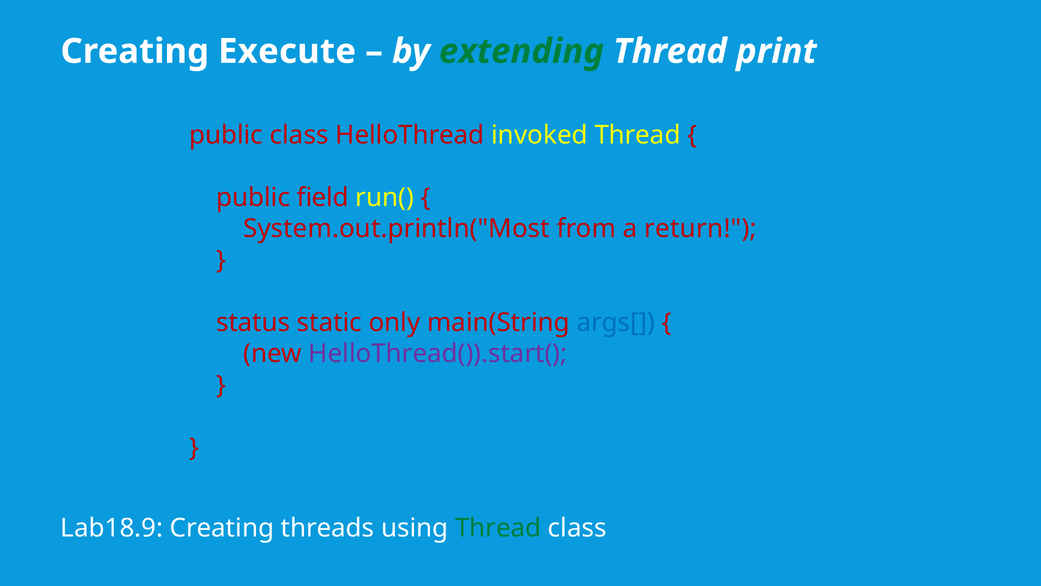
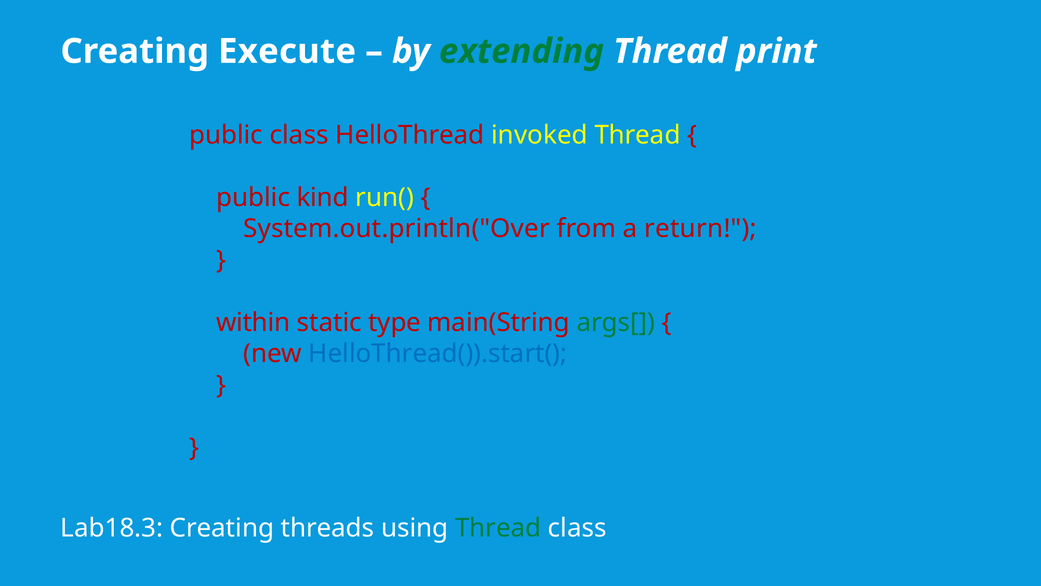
field: field -> kind
System.out.println("Most: System.out.println("Most -> System.out.println("Over
status: status -> within
only: only -> type
args[ colour: blue -> green
HelloThread()).start( colour: purple -> blue
Lab18.9: Lab18.9 -> Lab18.3
